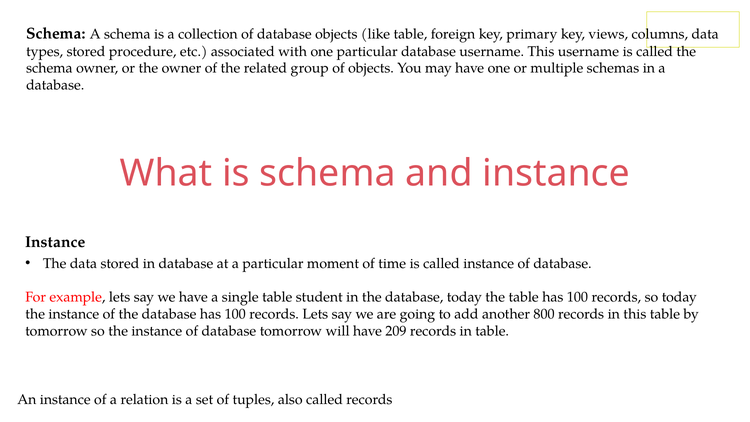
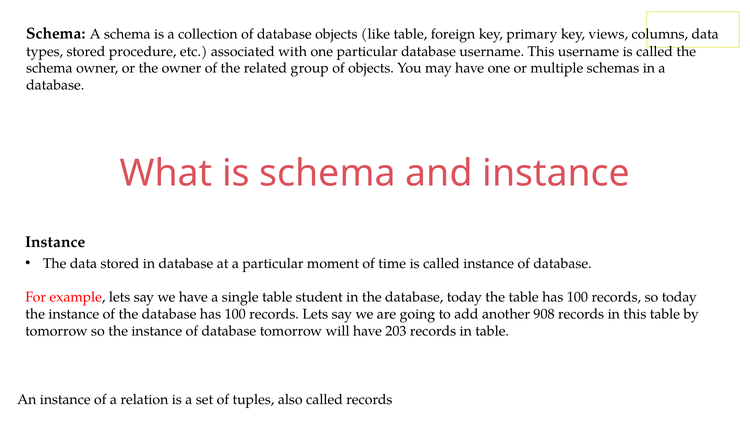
800: 800 -> 908
209: 209 -> 203
